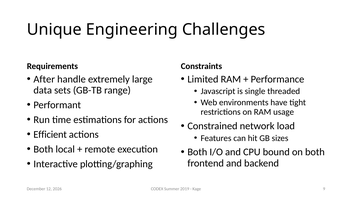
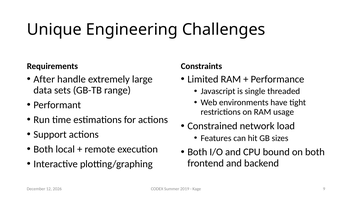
Efficient: Efficient -> Support
